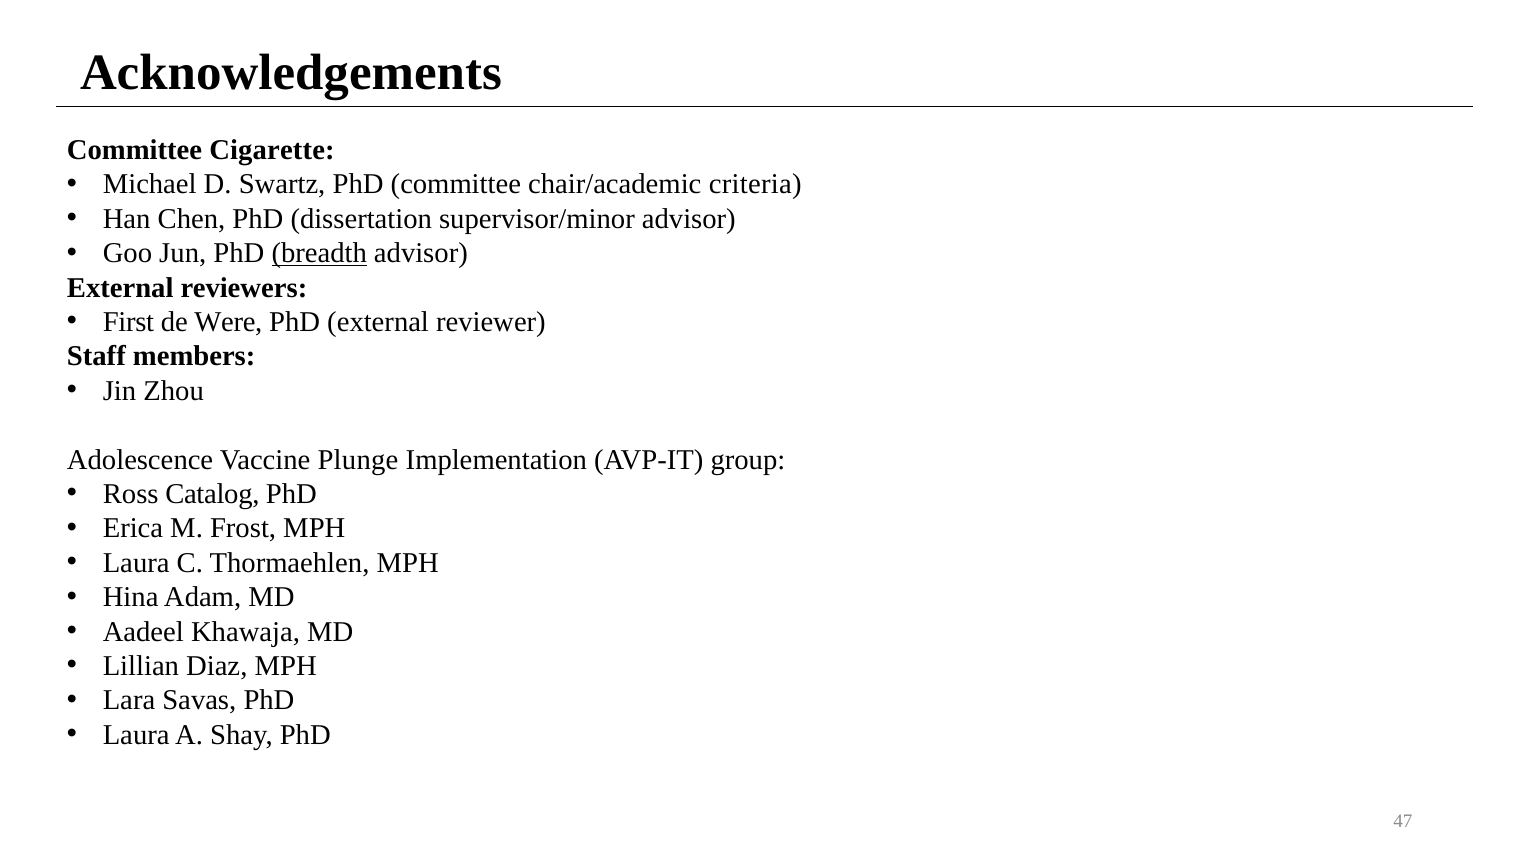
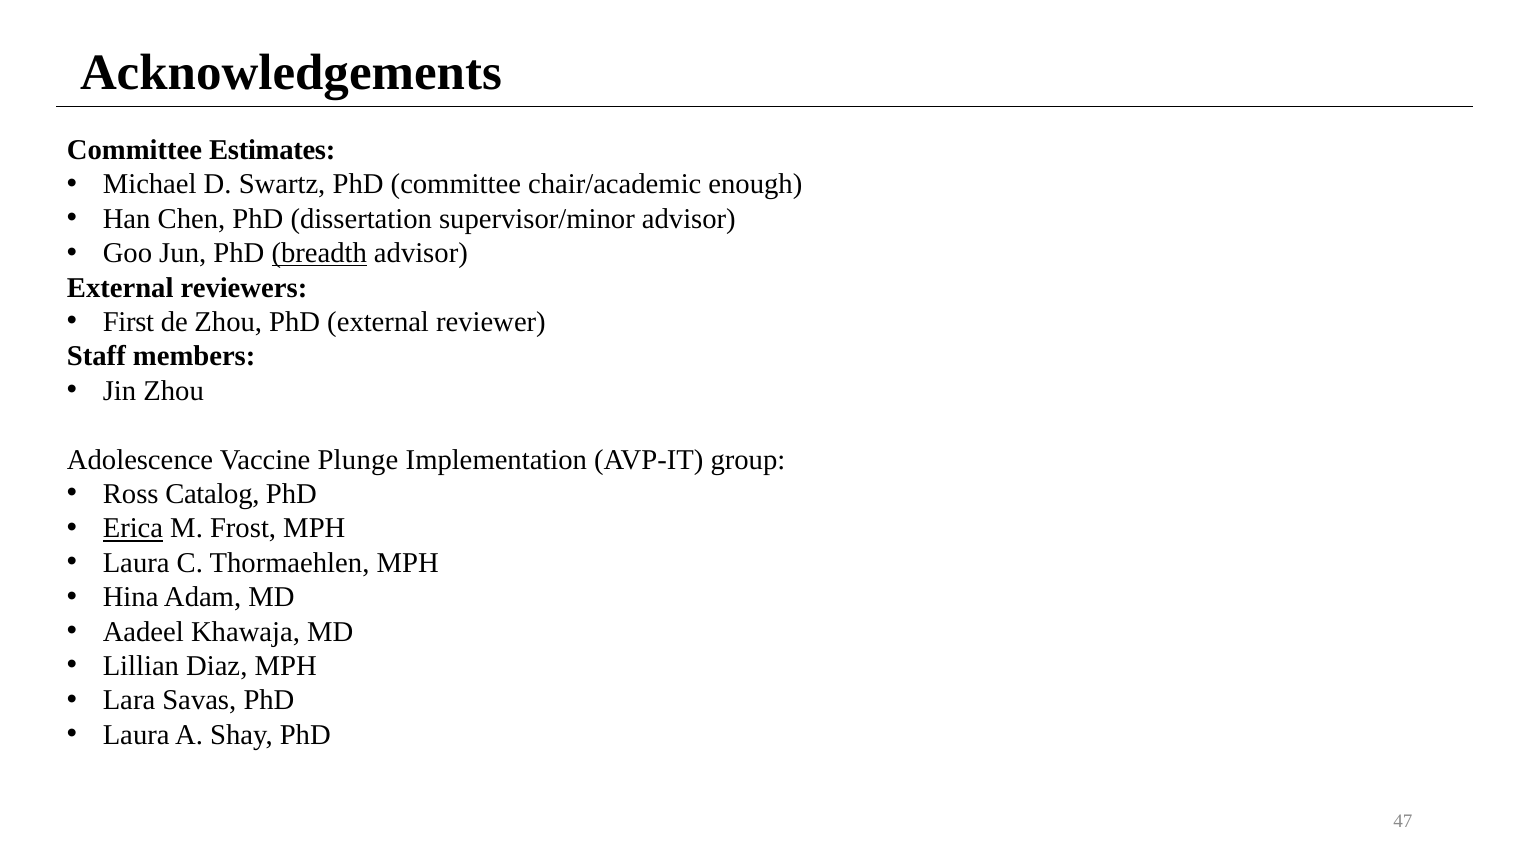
Cigarette: Cigarette -> Estimates
criteria: criteria -> enough
de Were: Were -> Zhou
Erica underline: none -> present
